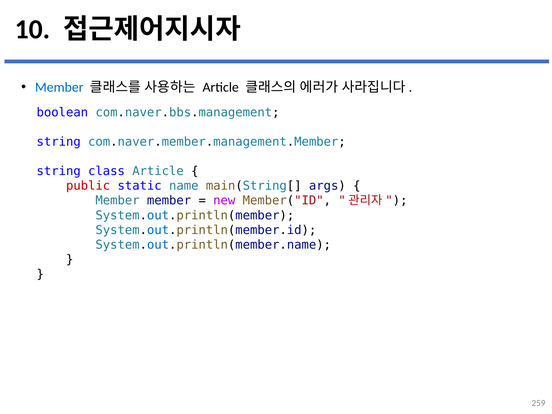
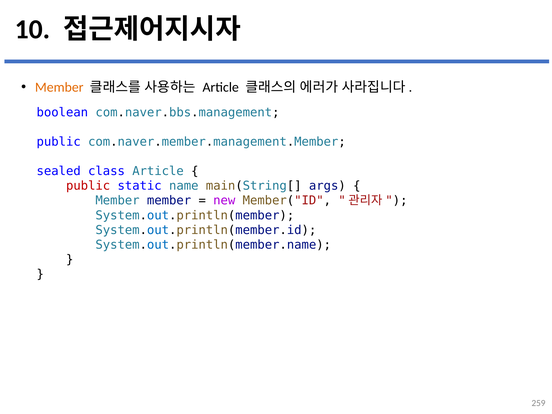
Member at (59, 87) colour: blue -> orange
string at (59, 142): string -> public
string at (59, 171): string -> sealed
